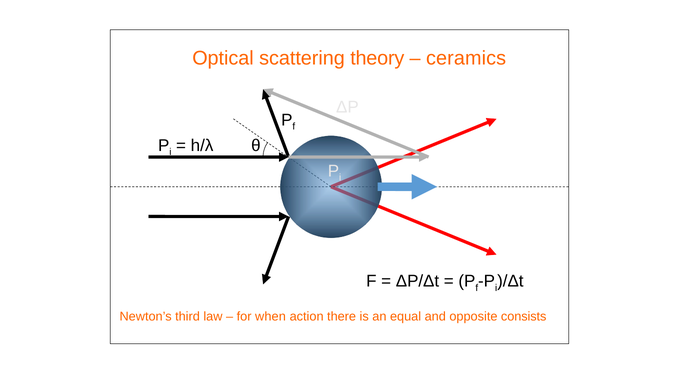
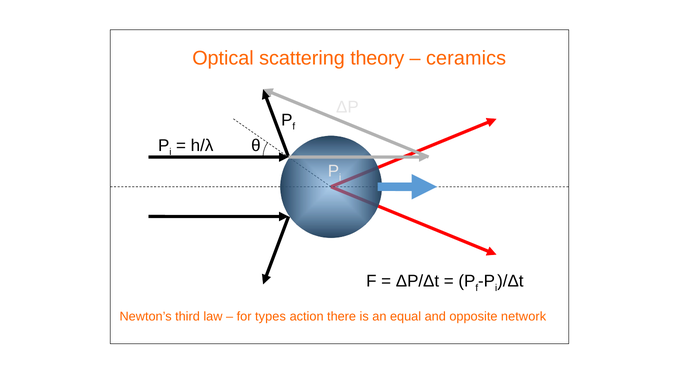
when: when -> types
consists: consists -> network
